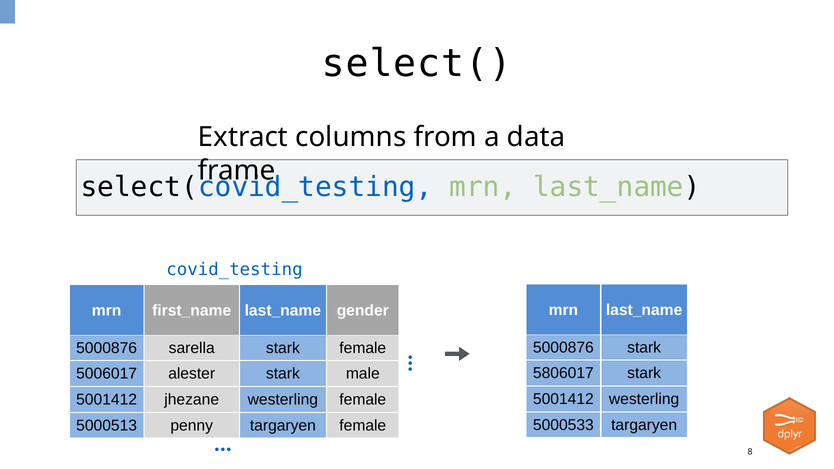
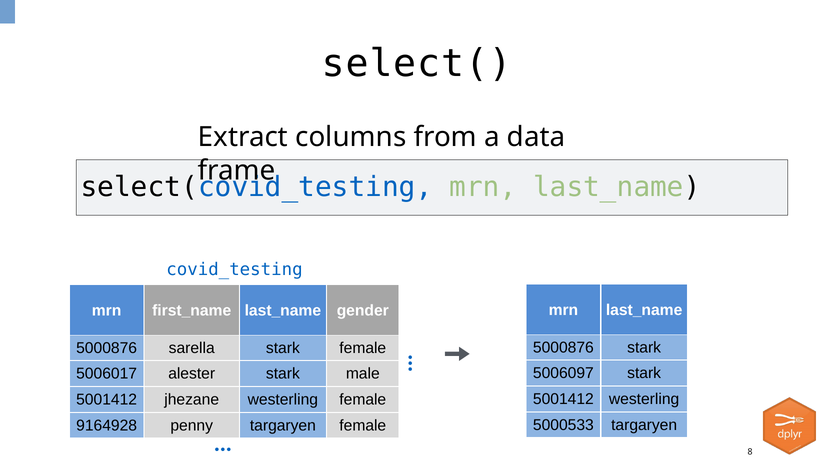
5806017: 5806017 -> 5006097
5000513: 5000513 -> 9164928
